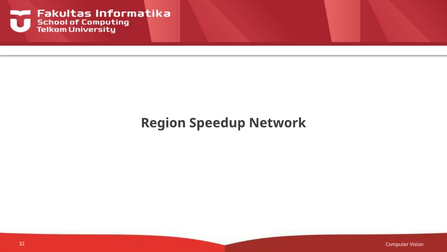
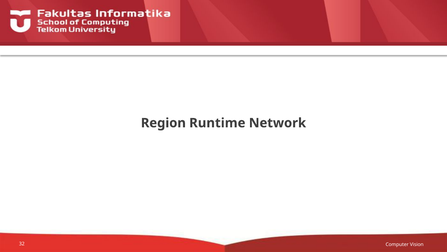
Speedup: Speedup -> Runtime
